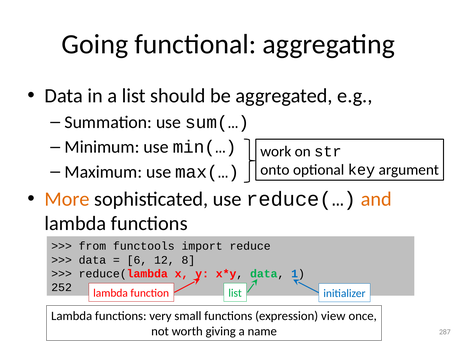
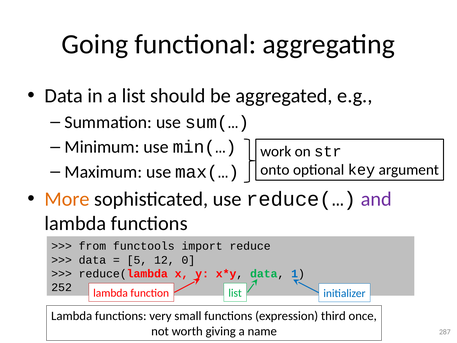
and colour: orange -> purple
6: 6 -> 5
8: 8 -> 0
view: view -> third
